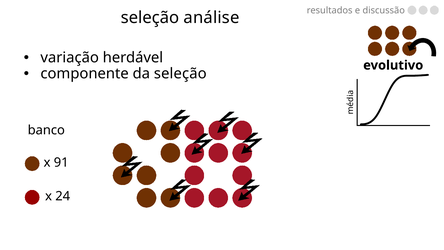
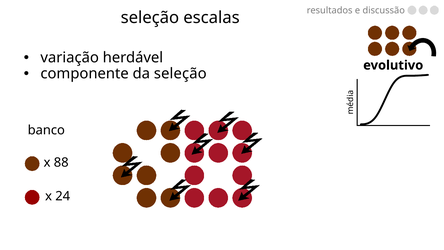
análise: análise -> escalas
91: 91 -> 88
